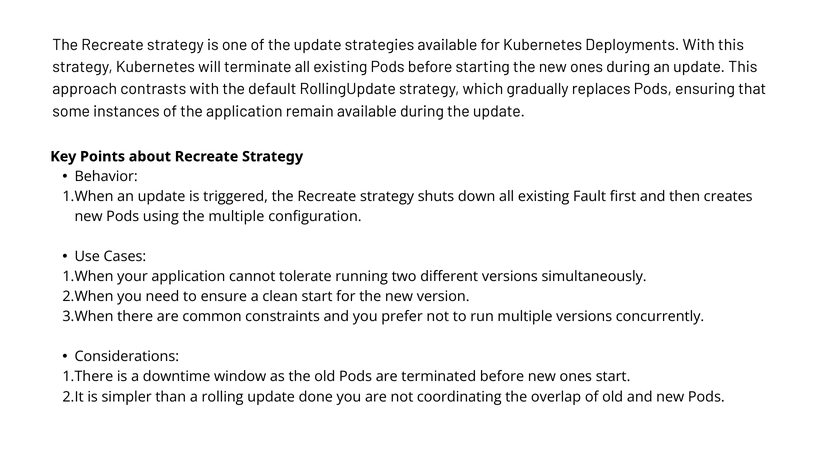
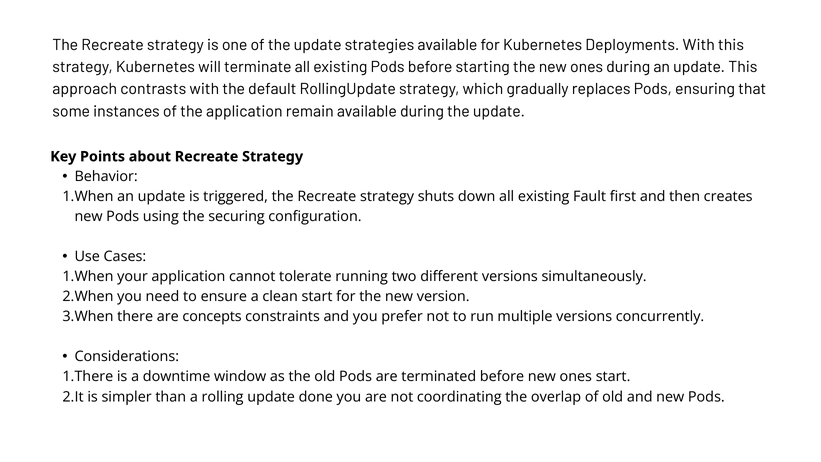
the multiple: multiple -> securing
common: common -> concepts
